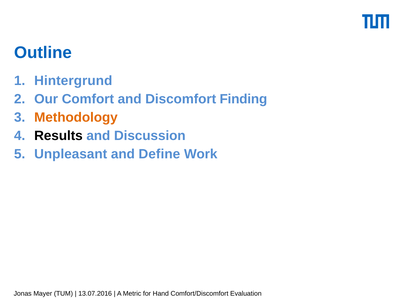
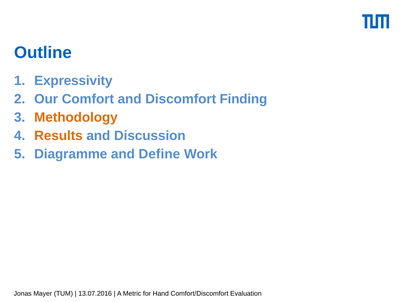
Hintergrund: Hintergrund -> Expressivity
Results colour: black -> orange
Unpleasant: Unpleasant -> Diagramme
